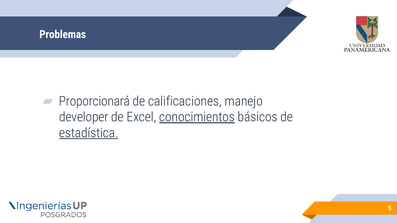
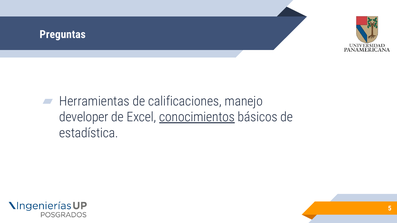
Problemas: Problemas -> Preguntas
Proporcionará: Proporcionará -> Herramientas
estadística underline: present -> none
